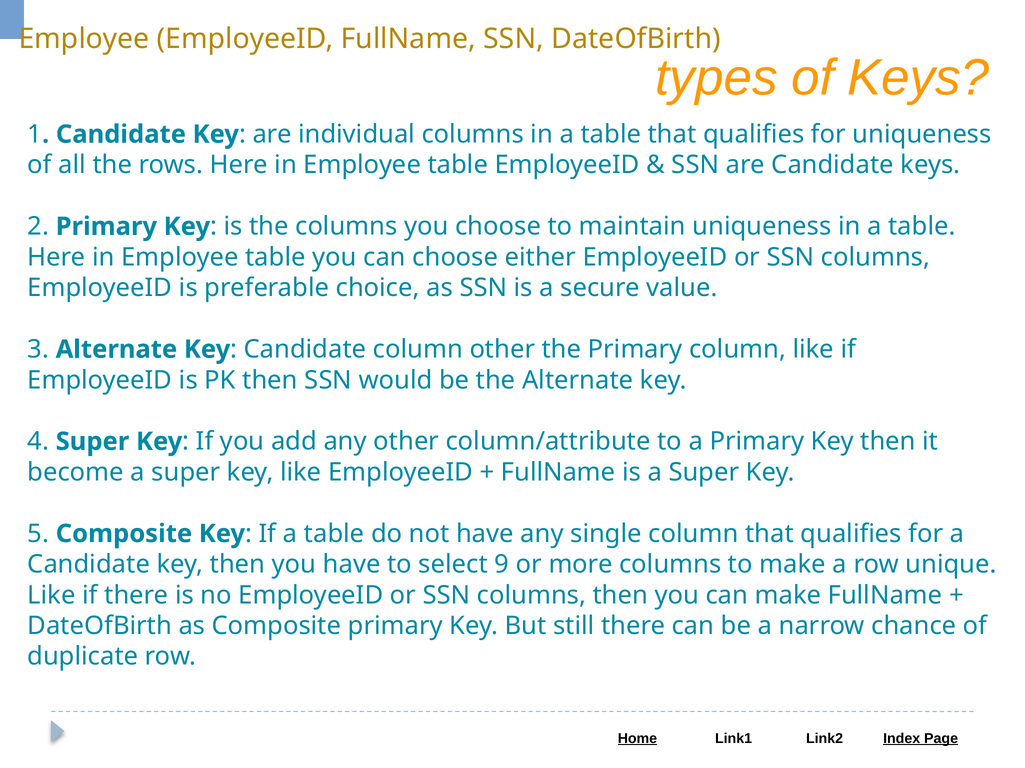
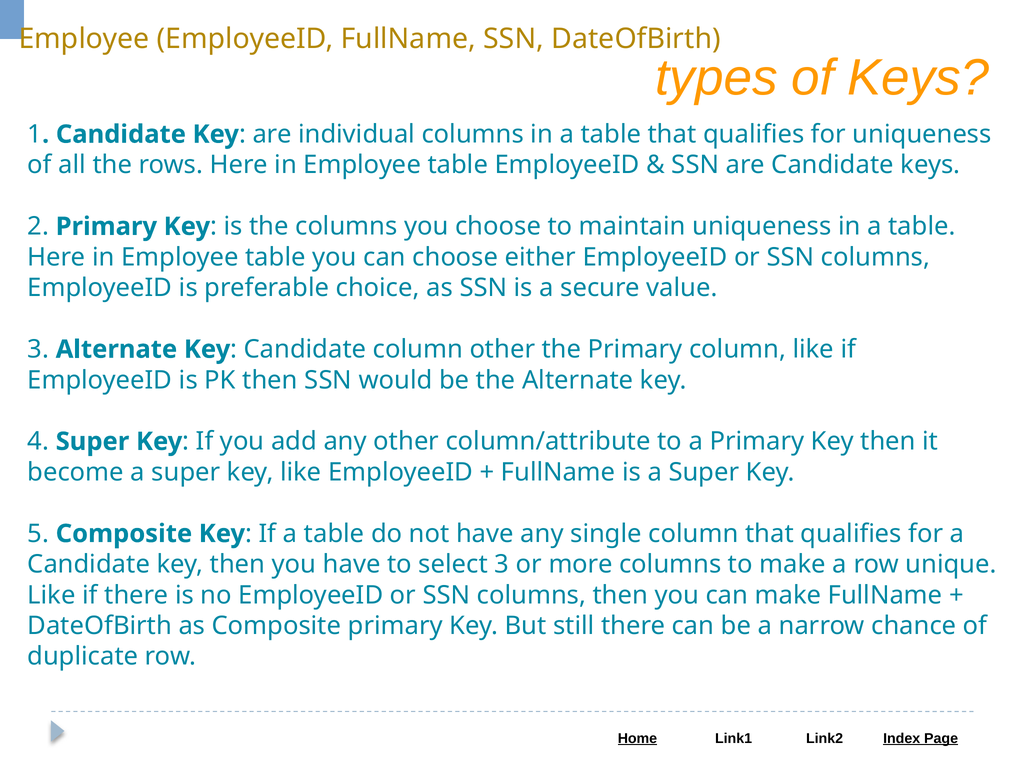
select 9: 9 -> 3
